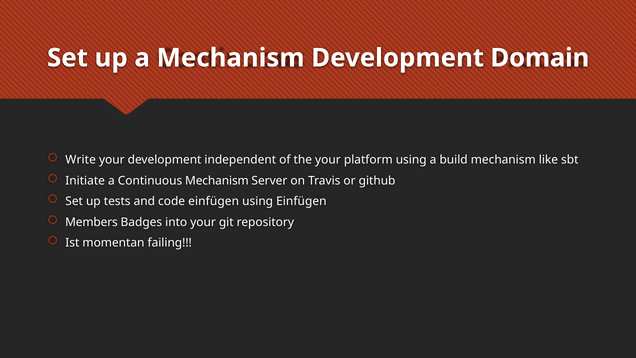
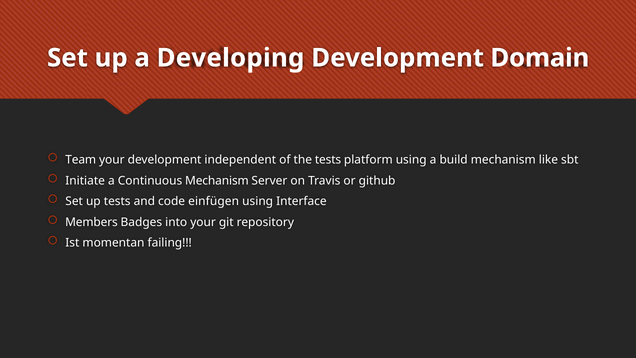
a Mechanism: Mechanism -> Developing
Write: Write -> Team
the your: your -> tests
using Einfügen: Einfügen -> Interface
